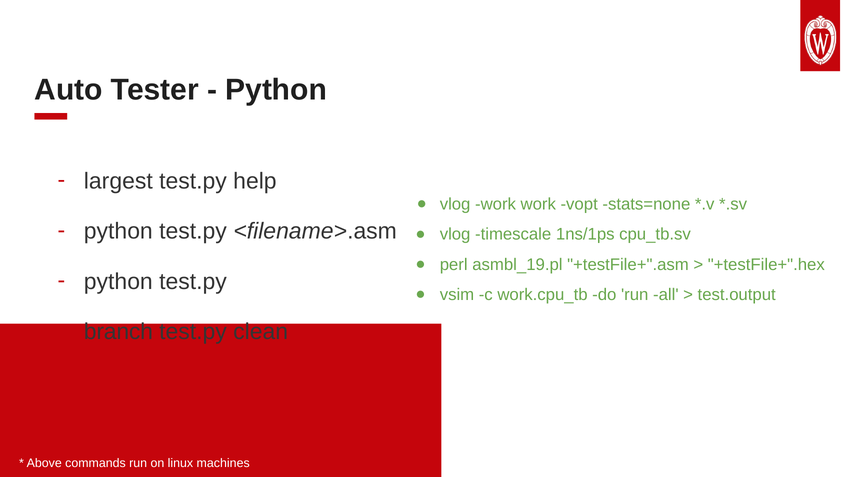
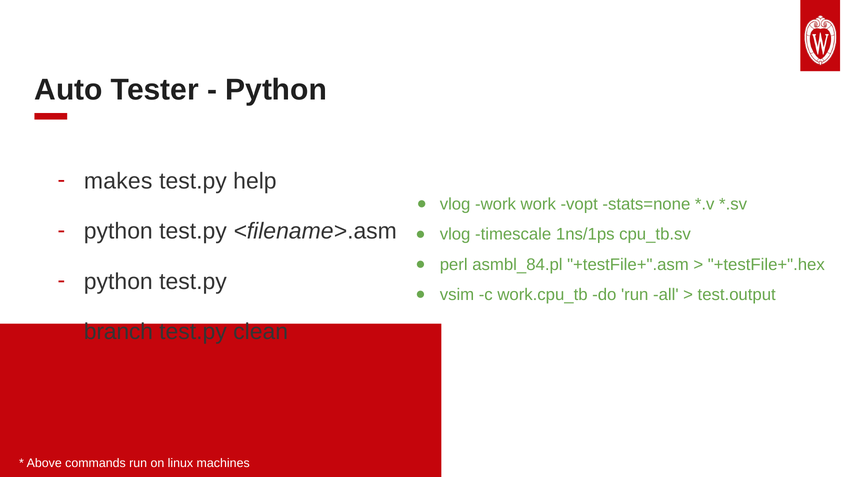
largest: largest -> makes
asmbl_19.pl: asmbl_19.pl -> asmbl_84.pl
